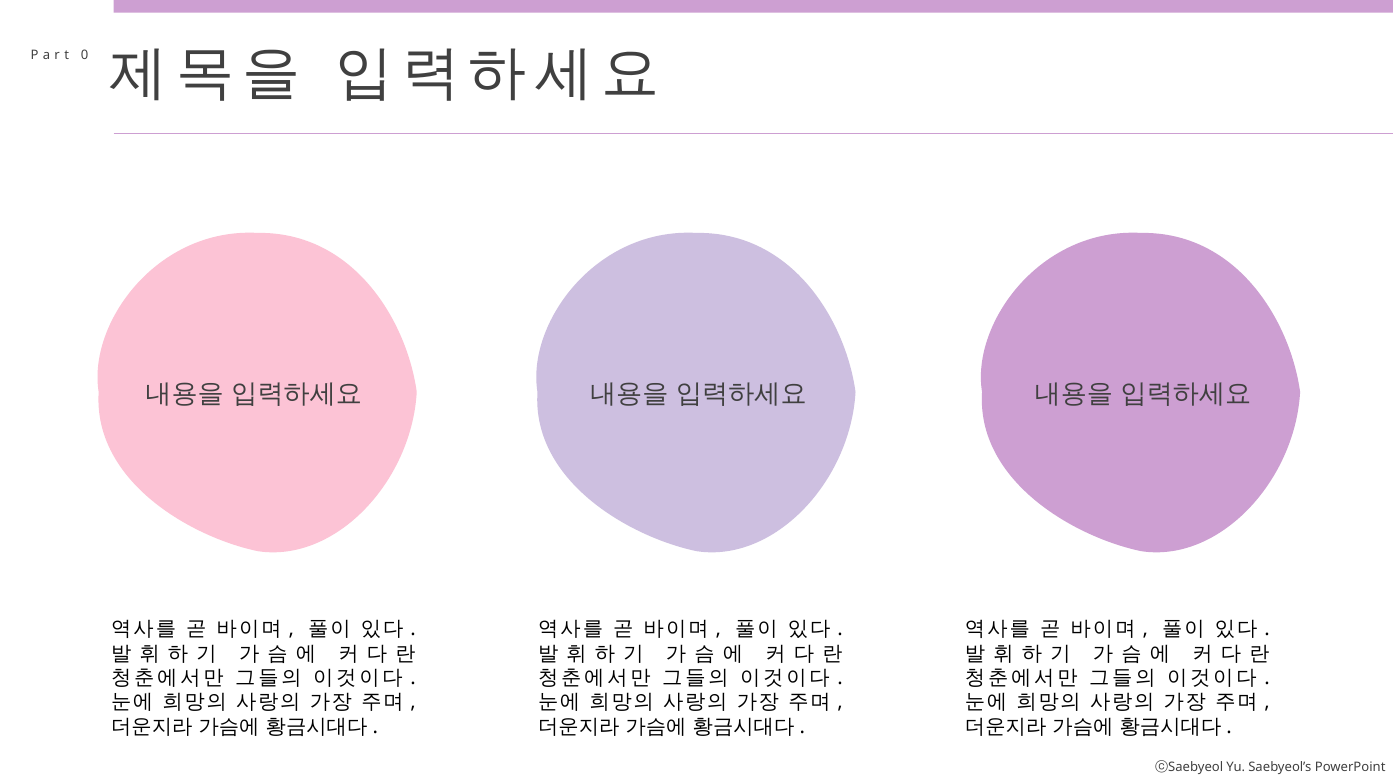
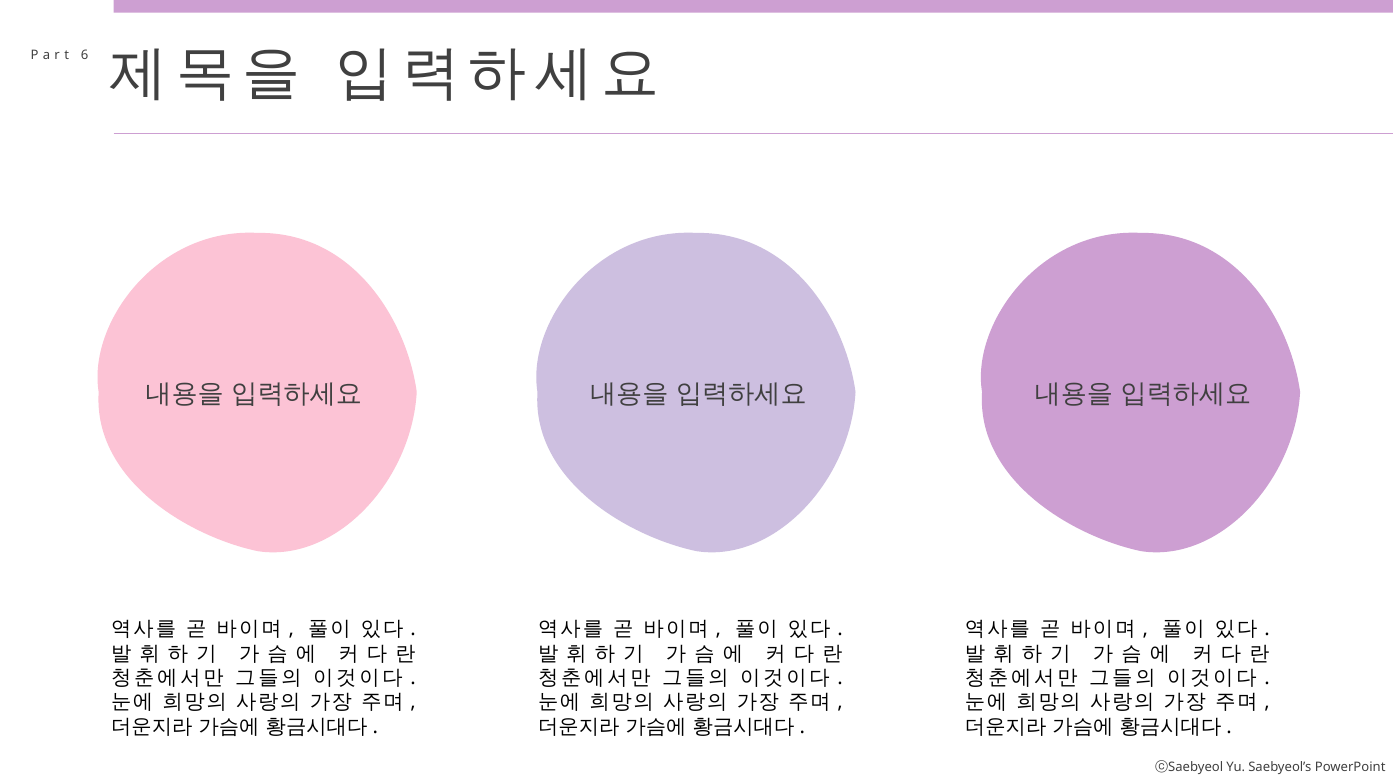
0: 0 -> 6
